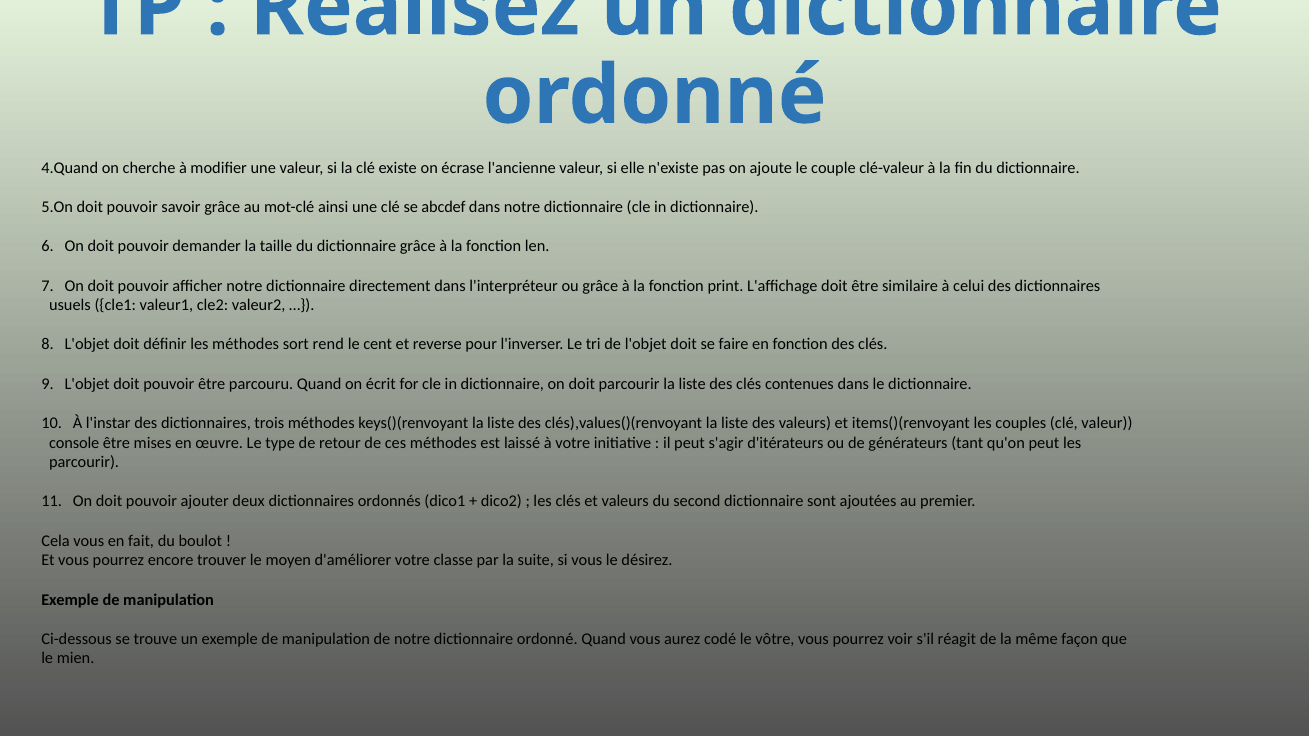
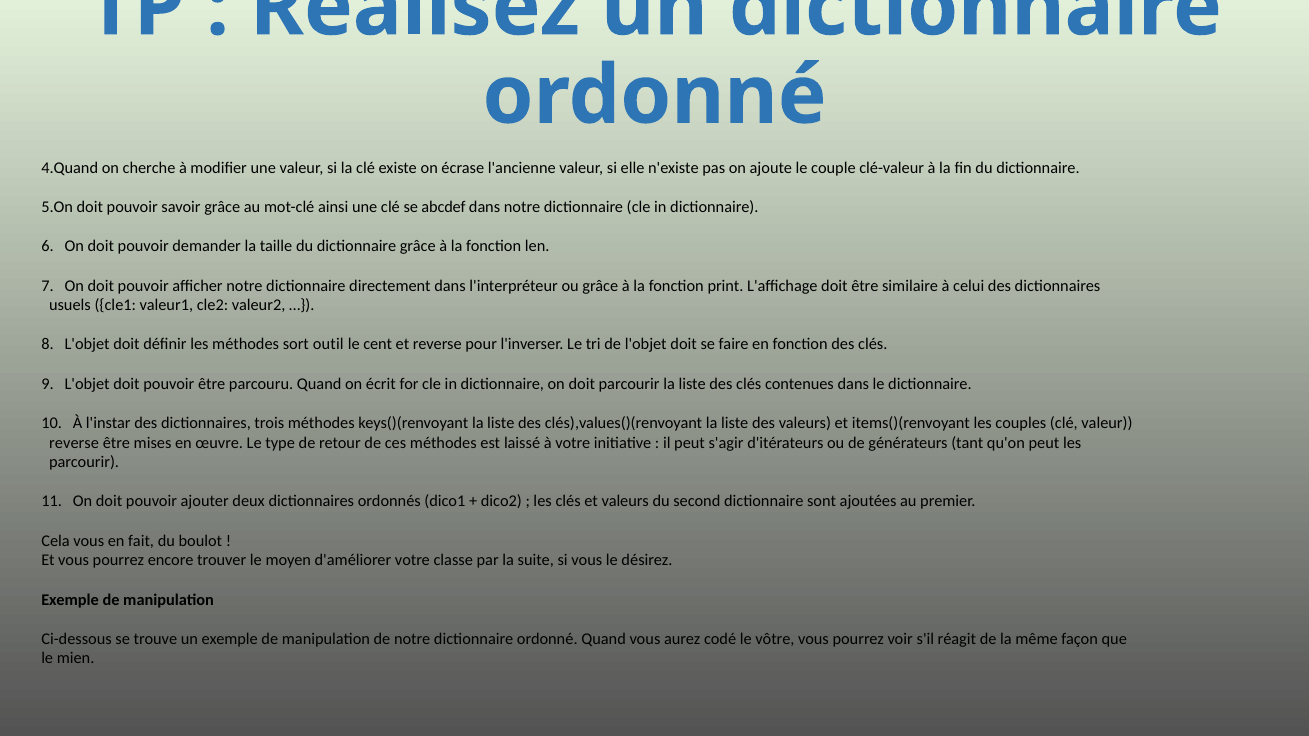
rend: rend -> outil
console at (74, 443): console -> reverse
